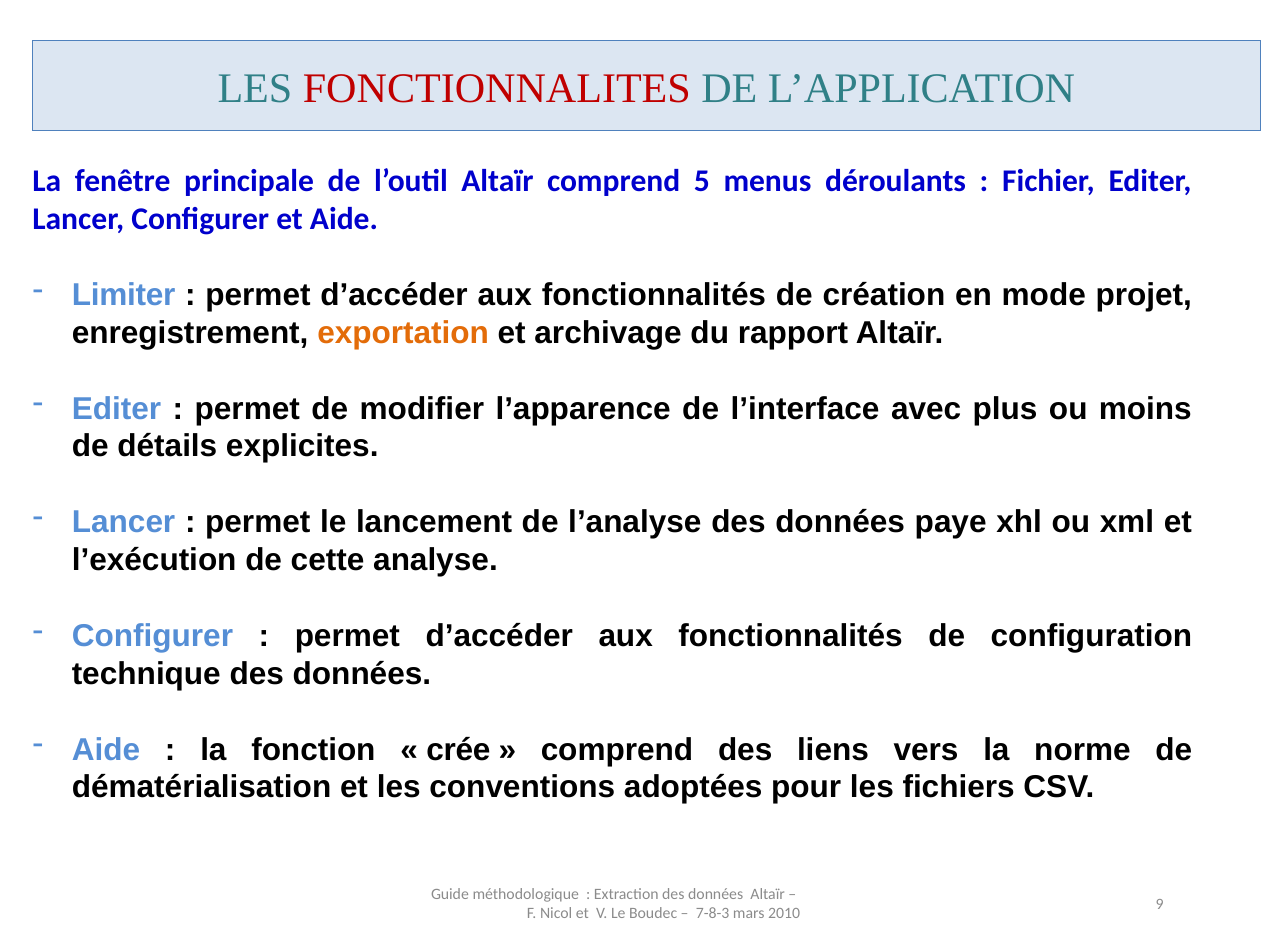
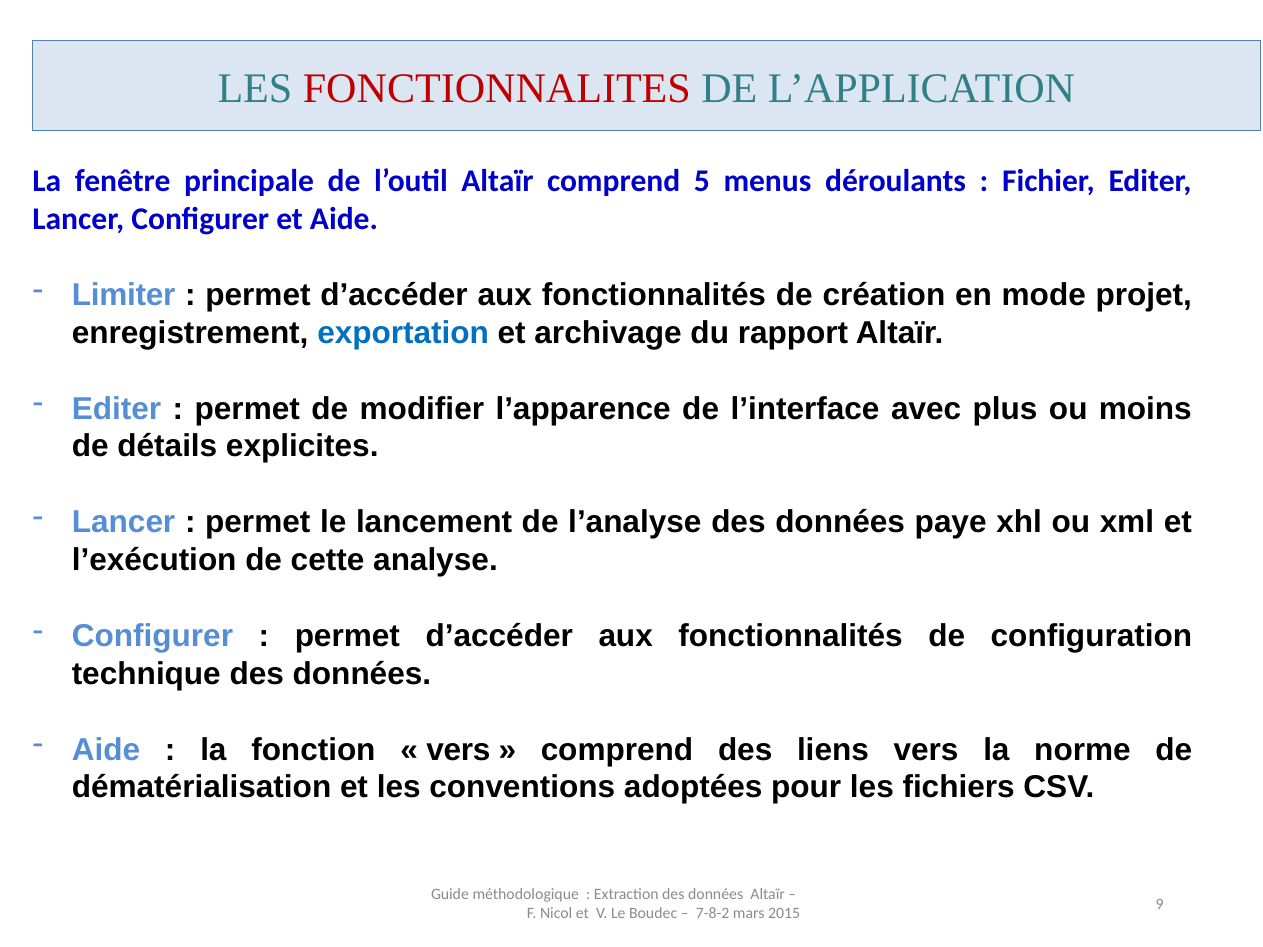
exportation colour: orange -> blue
crée at (458, 750): crée -> vers
7-8-3: 7-8-3 -> 7-8-2
2010: 2010 -> 2015
